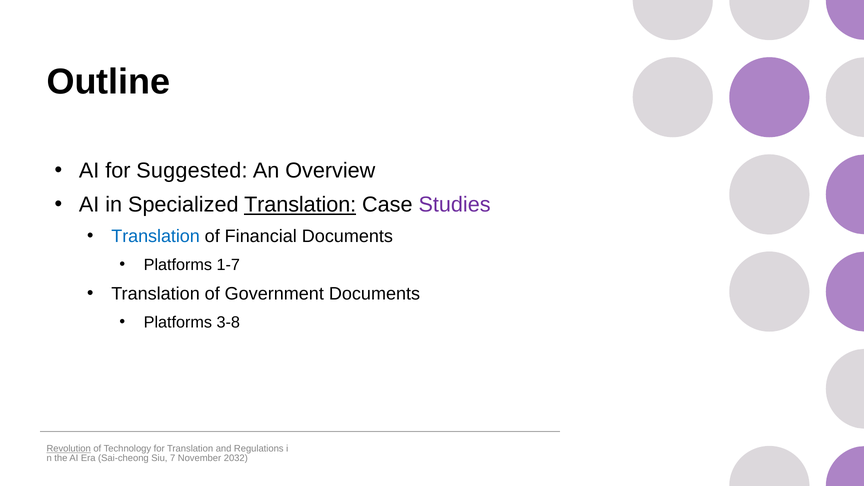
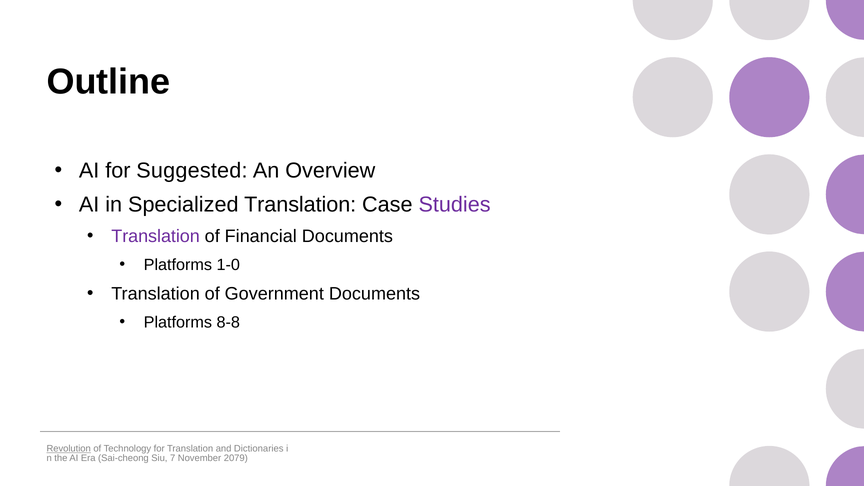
Translation at (300, 205) underline: present -> none
Translation at (156, 236) colour: blue -> purple
1-7: 1-7 -> 1-0
3-8: 3-8 -> 8-8
Regulations: Regulations -> Dictionaries
2032: 2032 -> 2079
